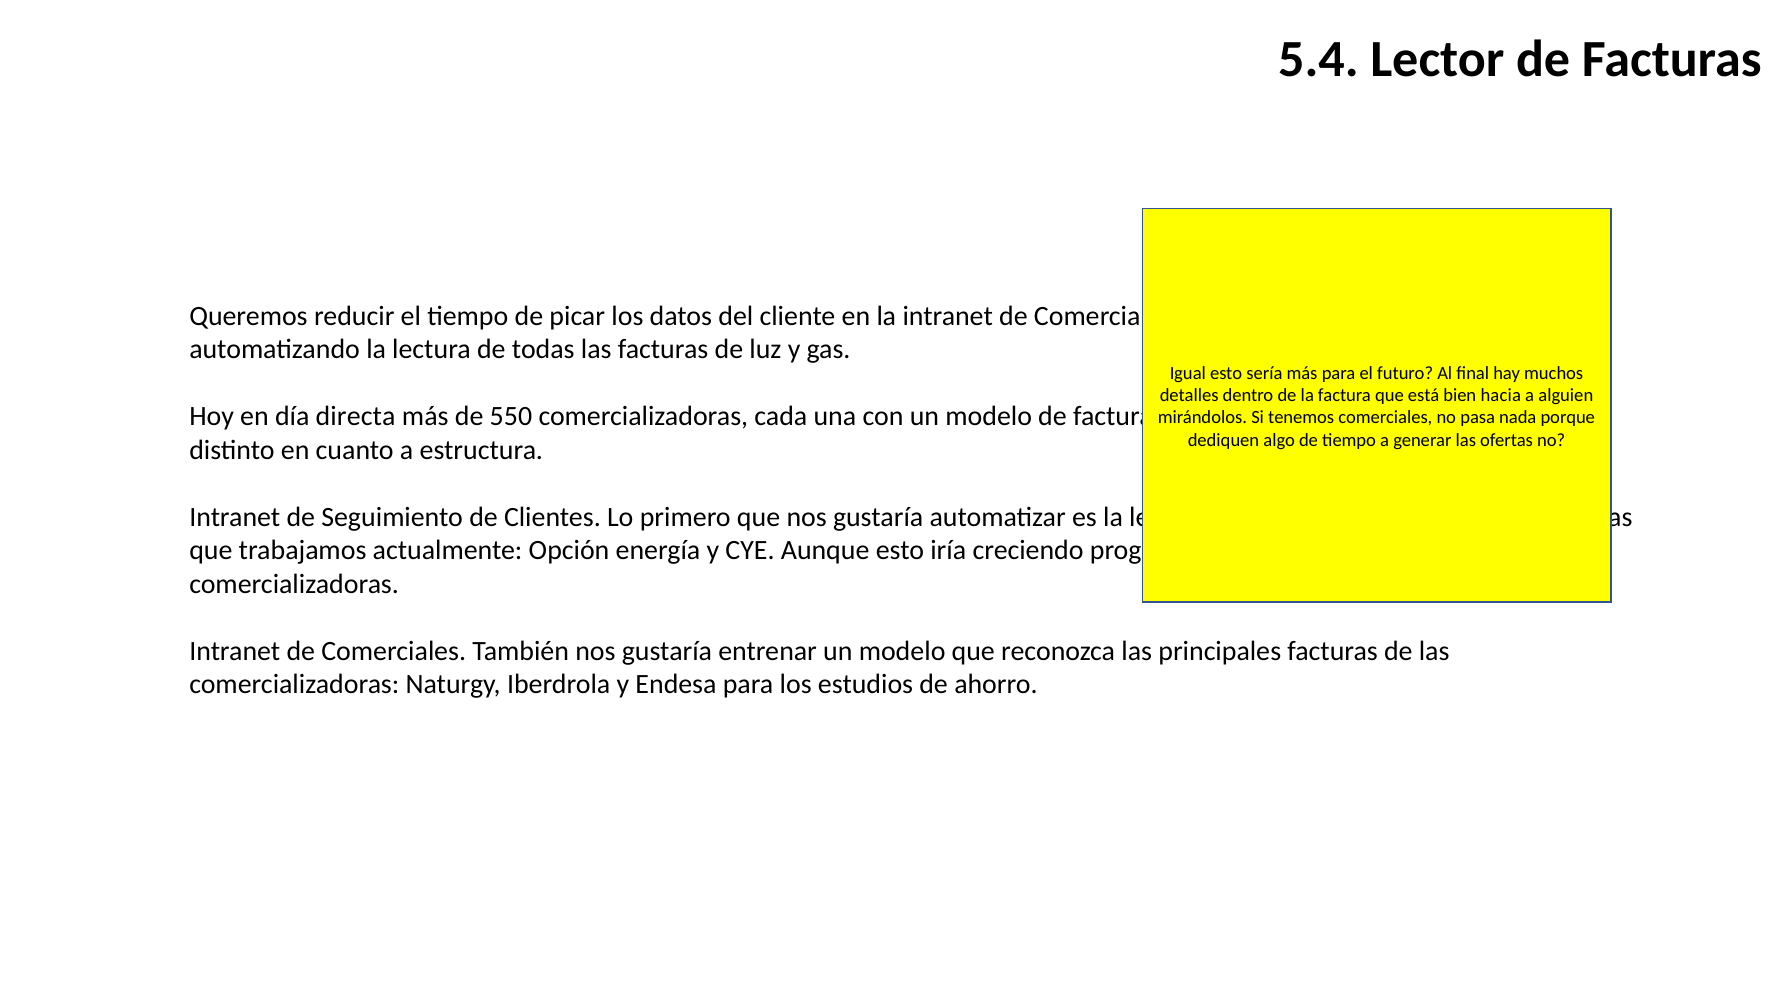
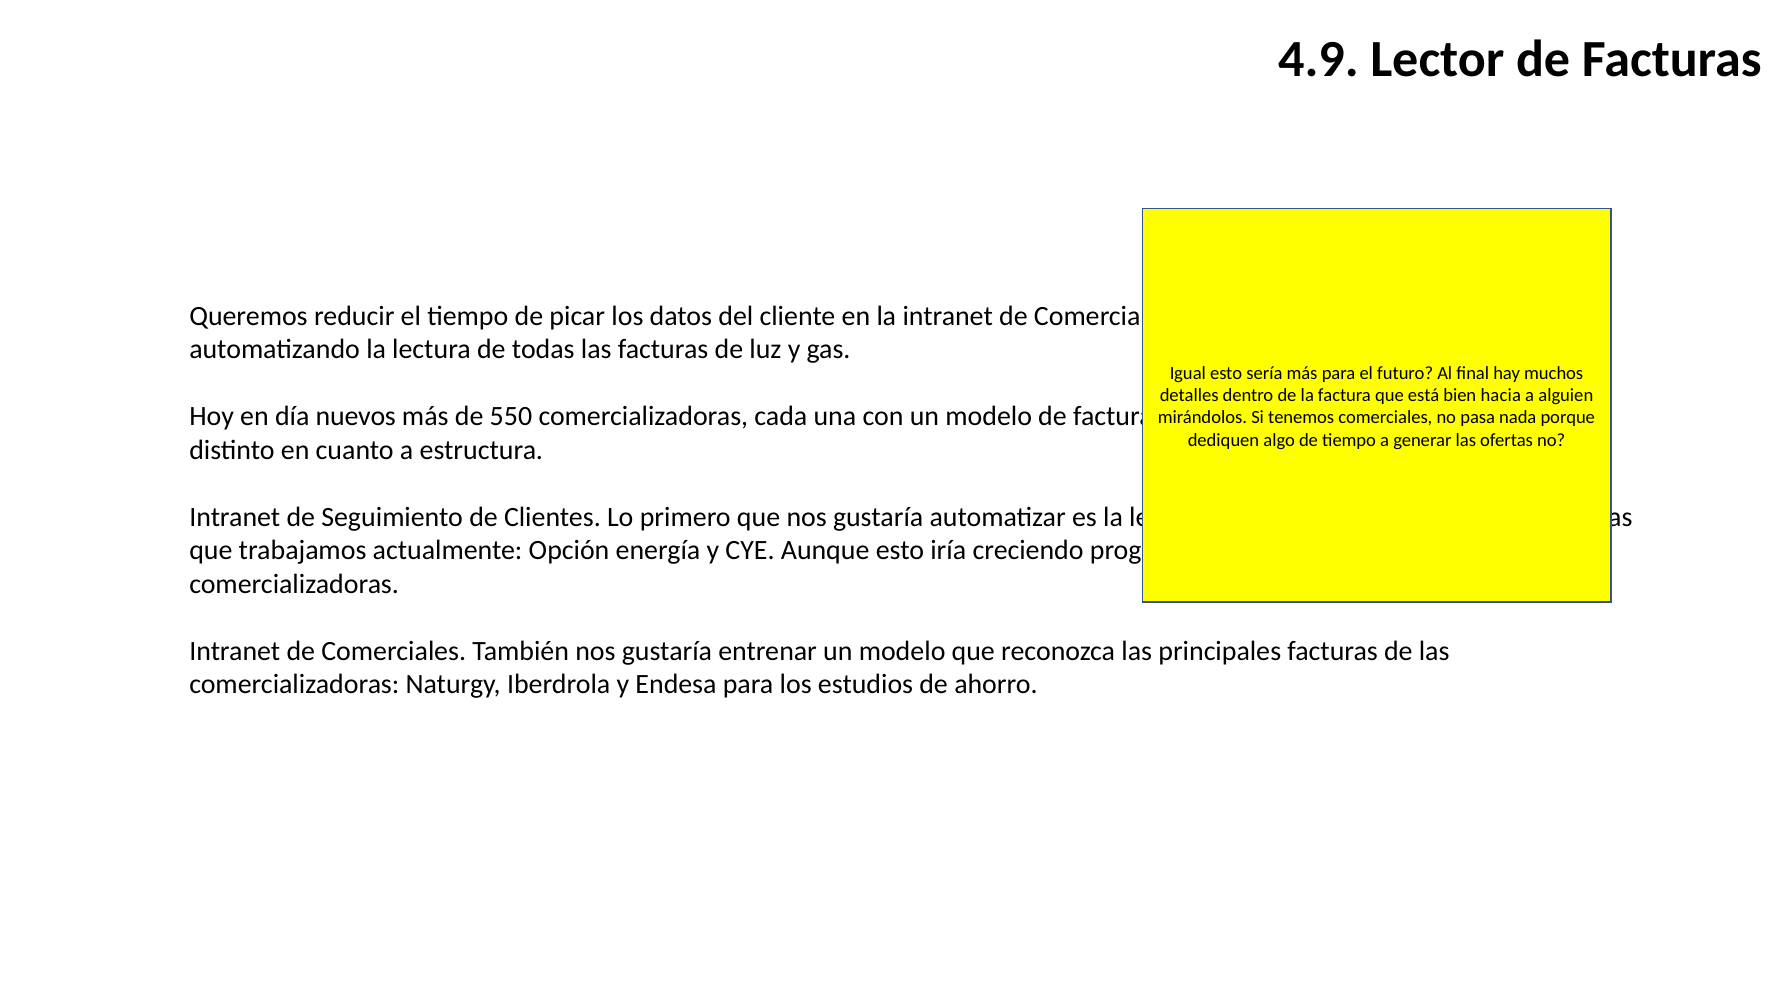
5.4: 5.4 -> 4.9
directa: directa -> nuevos
